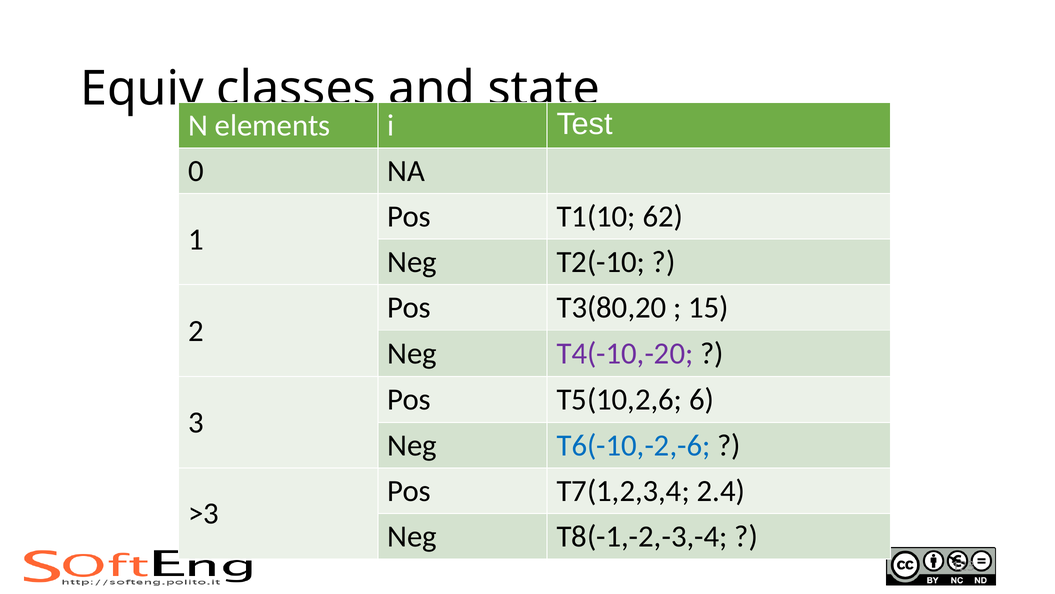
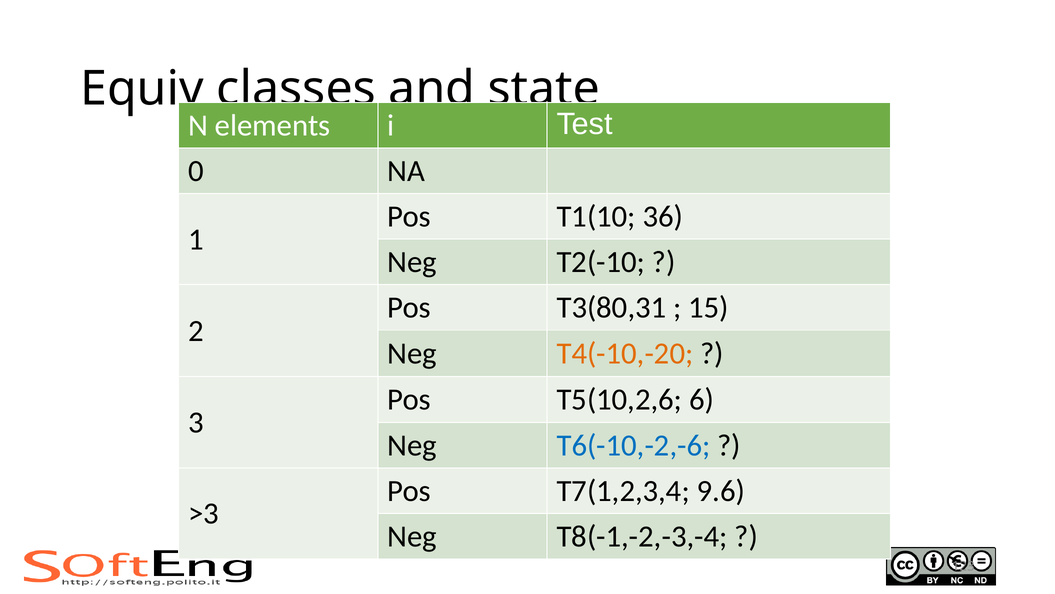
62: 62 -> 36
T3(80,20: T3(80,20 -> T3(80,31
T4(-10,-20 colour: purple -> orange
2.4: 2.4 -> 9.6
